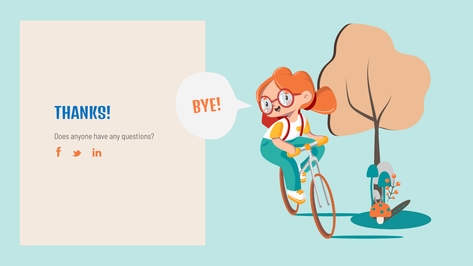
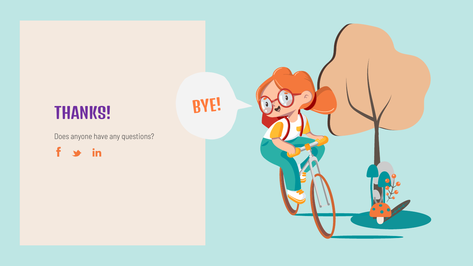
THANKS colour: blue -> purple
